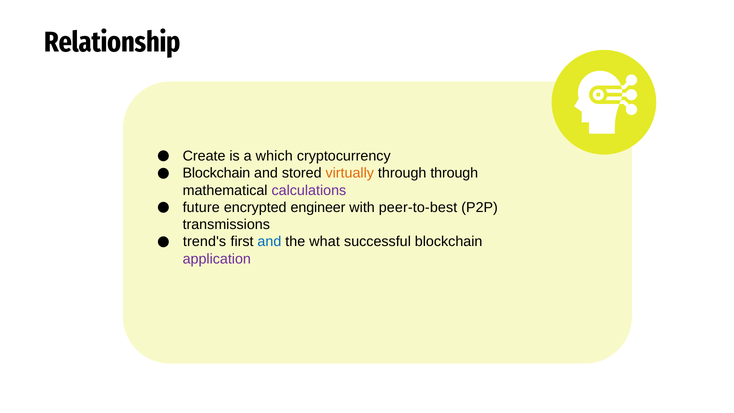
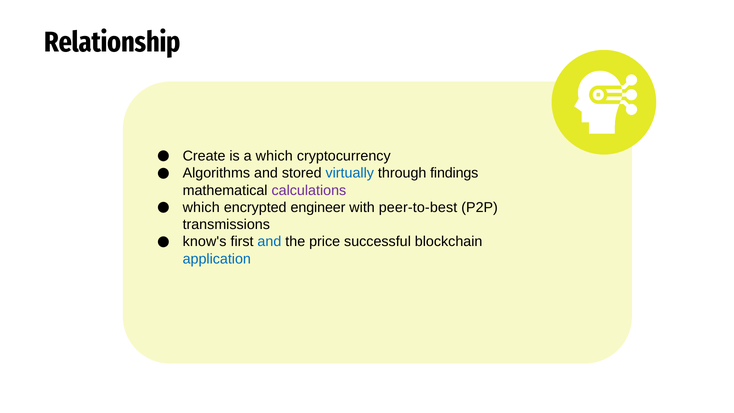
Blockchain at (216, 173): Blockchain -> Algorithms
virtually colour: orange -> blue
through through: through -> findings
future at (201, 207): future -> which
trend's: trend's -> know's
what: what -> price
application colour: purple -> blue
